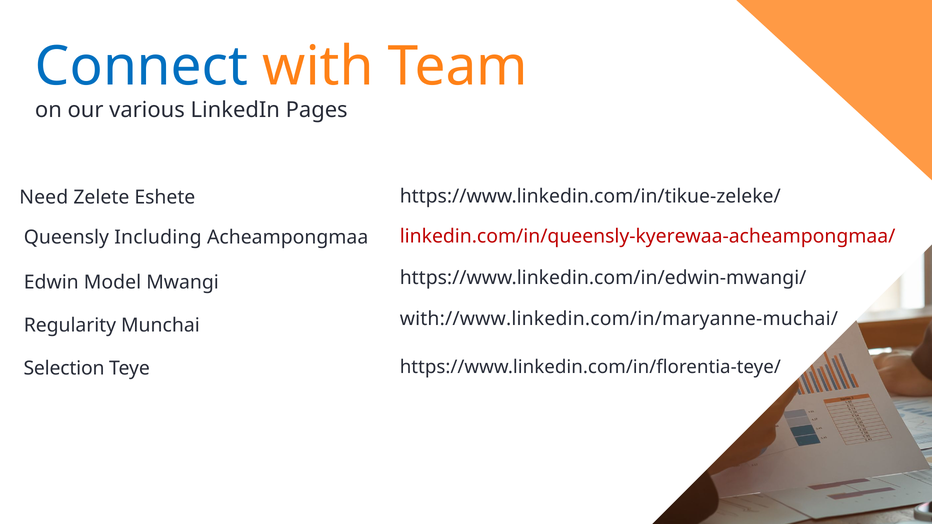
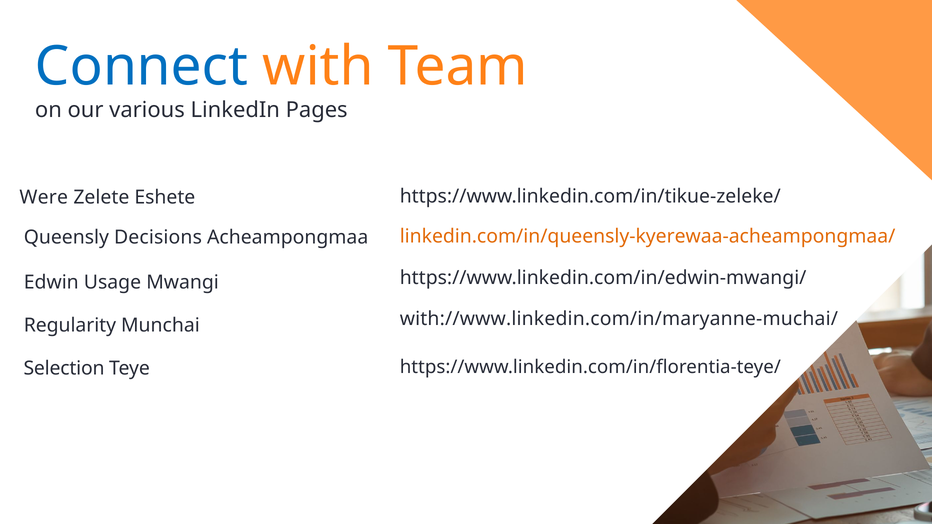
Need: Need -> Were
linkedin.com/in/queensly-kyerewaa-acheampongmaa/ colour: red -> orange
Including: Including -> Decisions
Model: Model -> Usage
